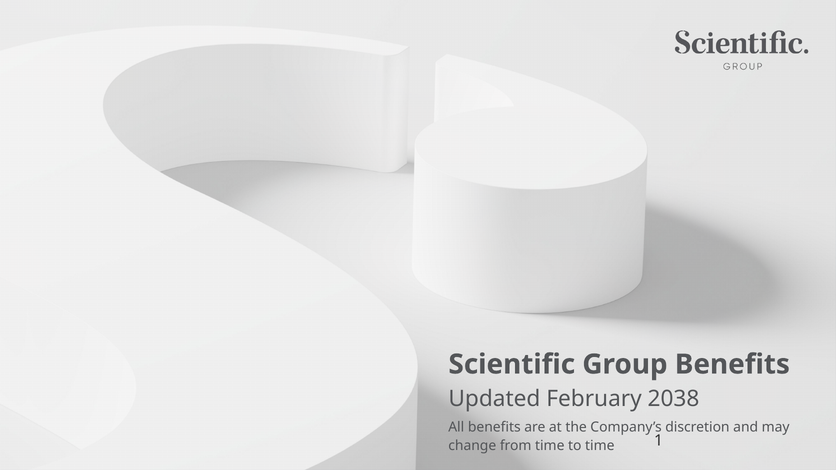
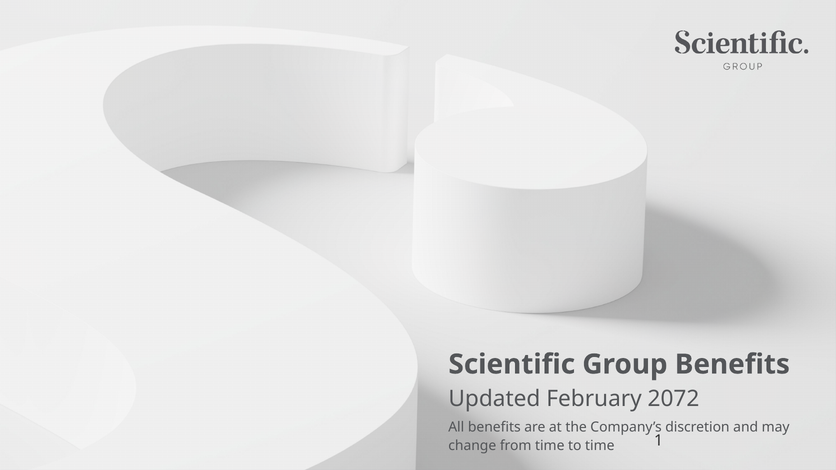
2038: 2038 -> 2072
